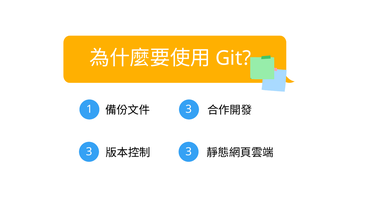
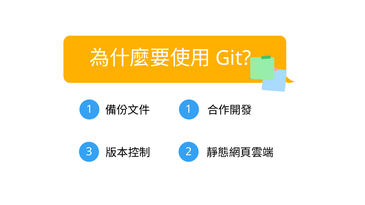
1 3: 3 -> 1
3 at (189, 152): 3 -> 2
